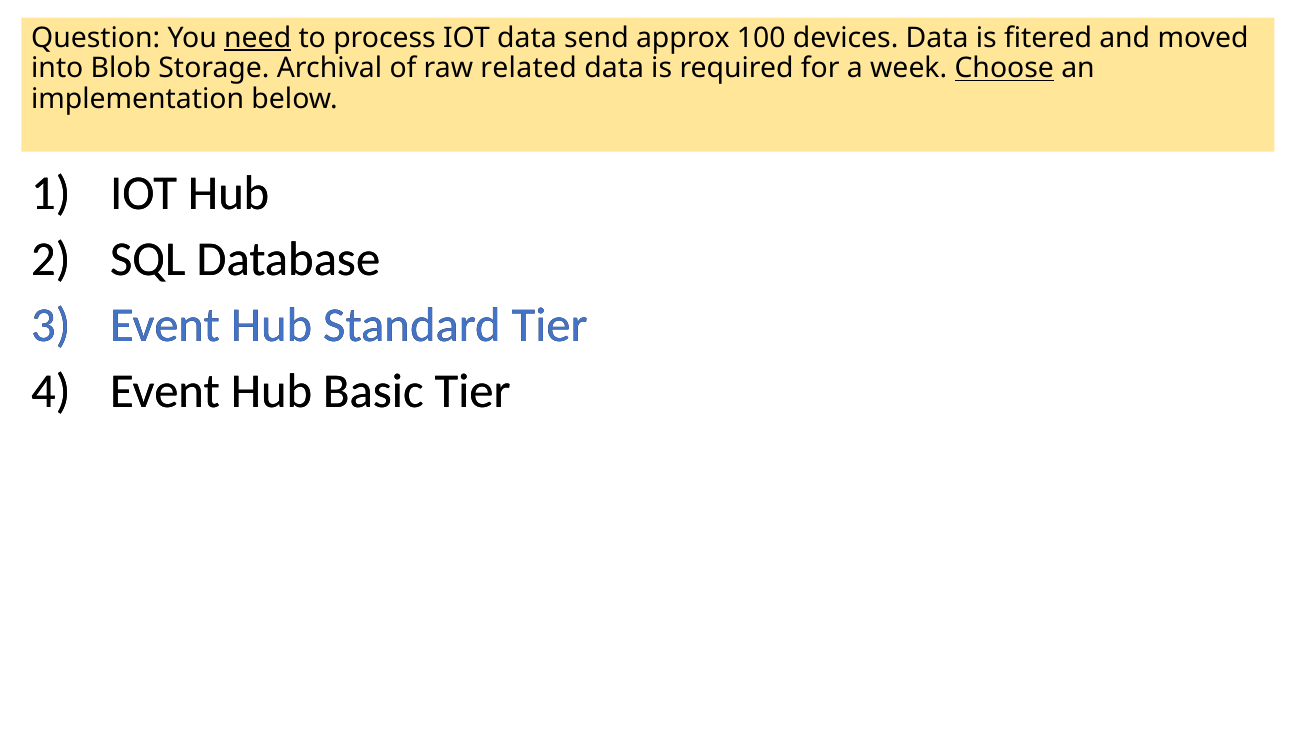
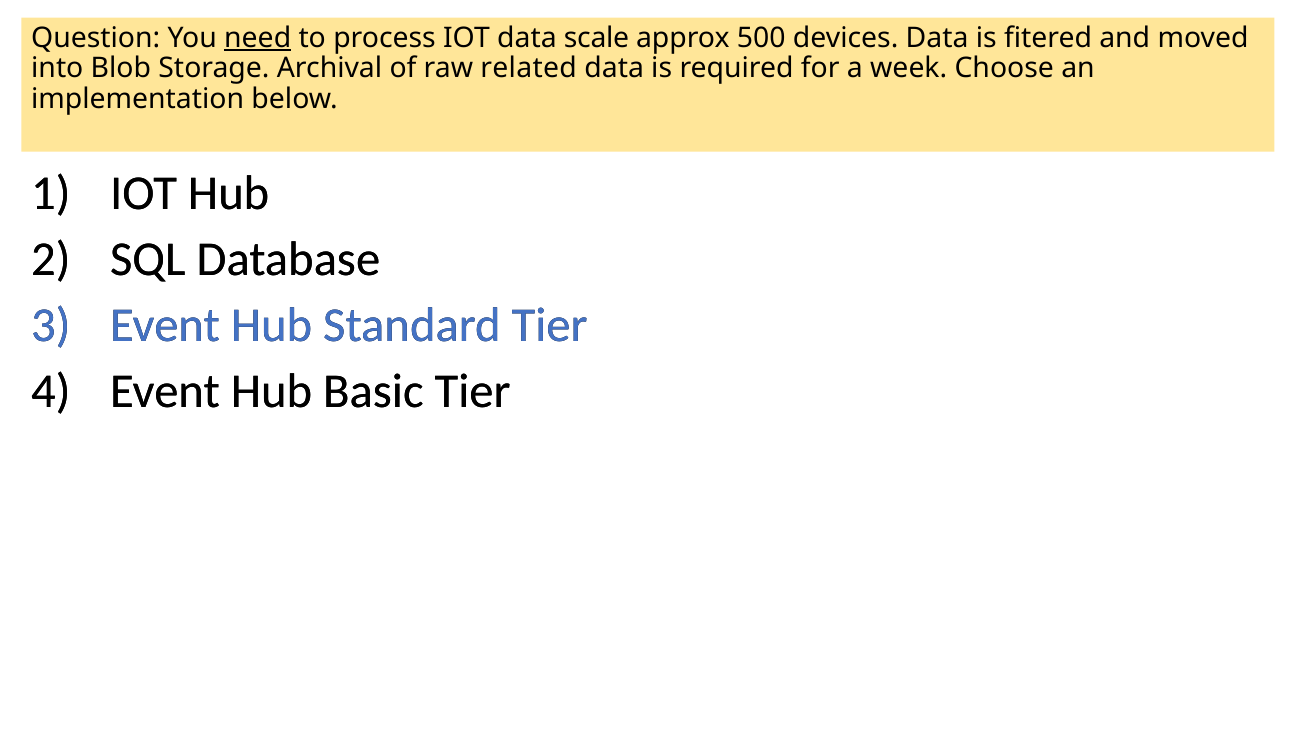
send: send -> scale
100: 100 -> 500
Choose underline: present -> none
